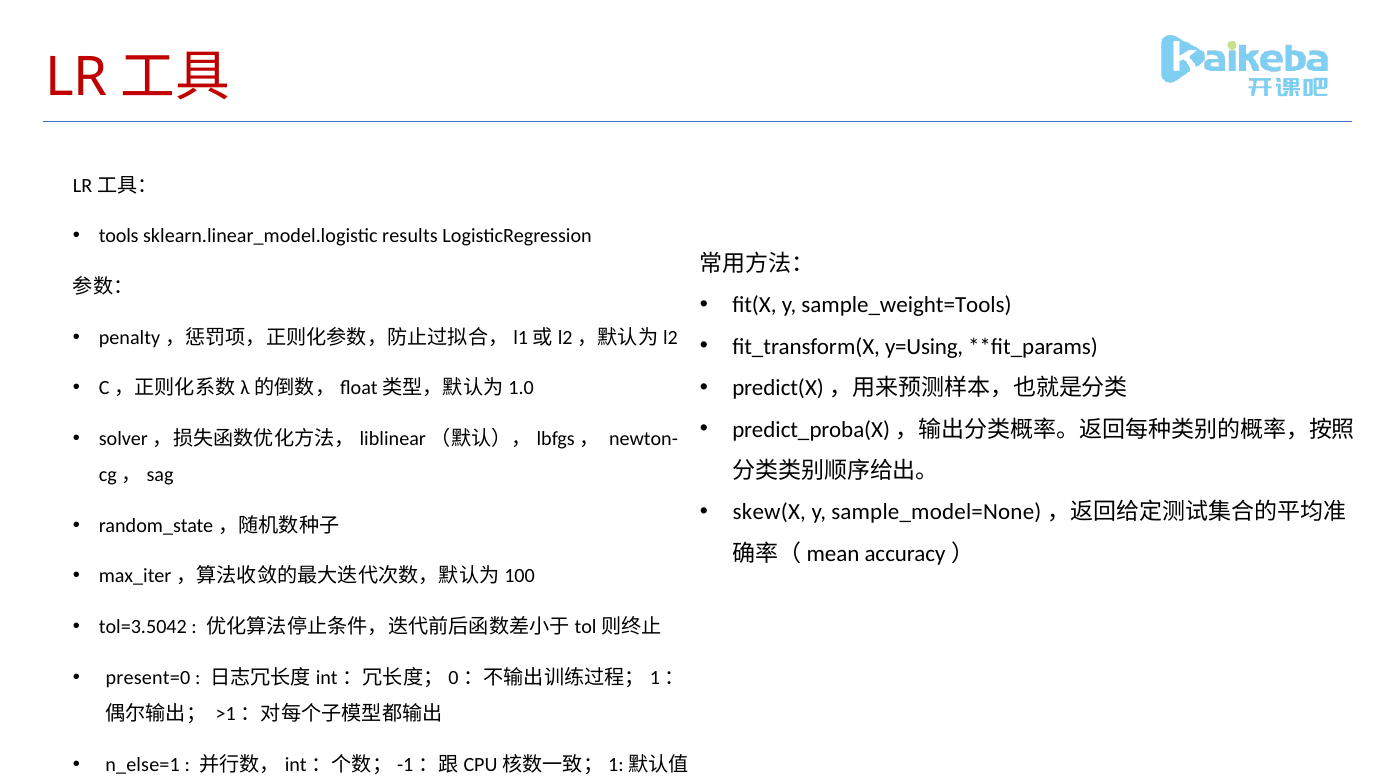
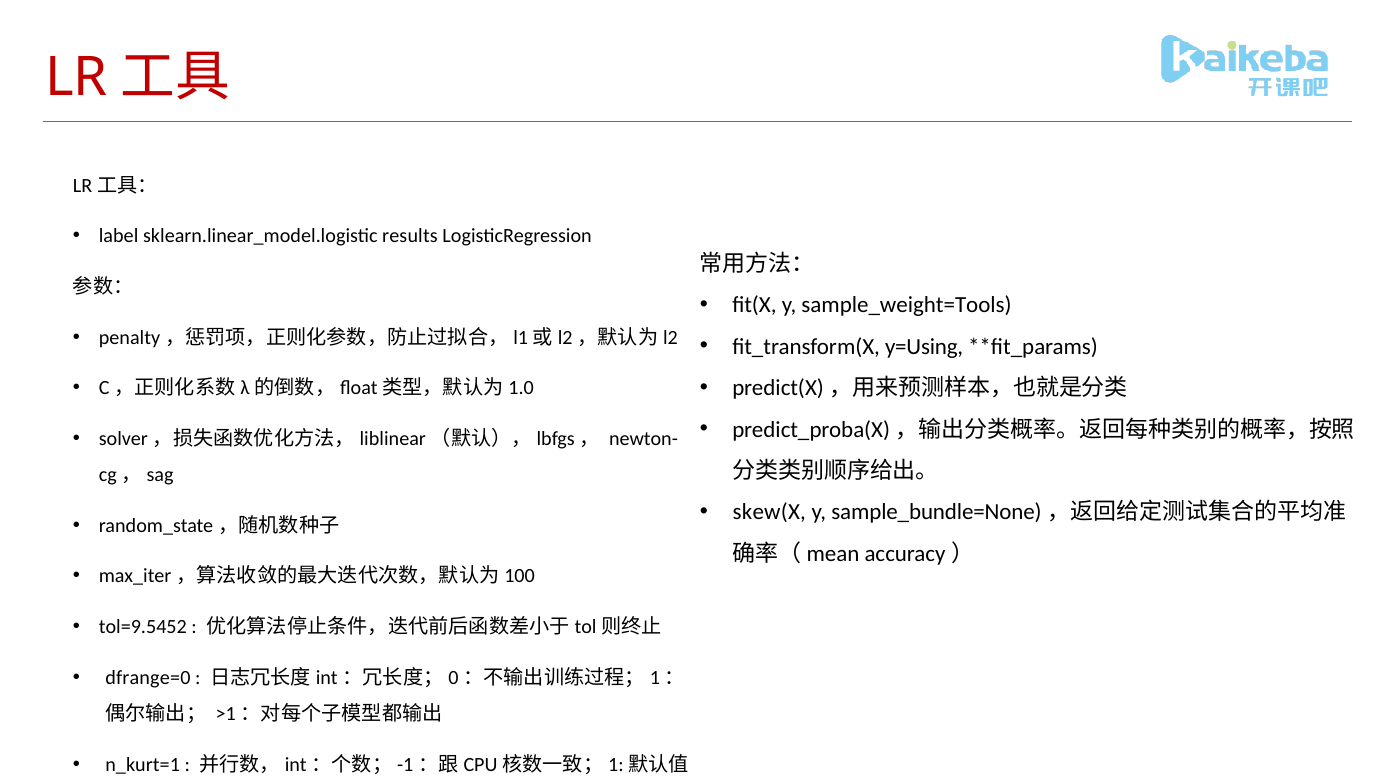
tools: tools -> label
sample_model=None: sample_model=None -> sample_bundle=None
tol=3.5042: tol=3.5042 -> tol=9.5452
present=0: present=0 -> dfrange=0
n_else=1: n_else=1 -> n_kurt=1
